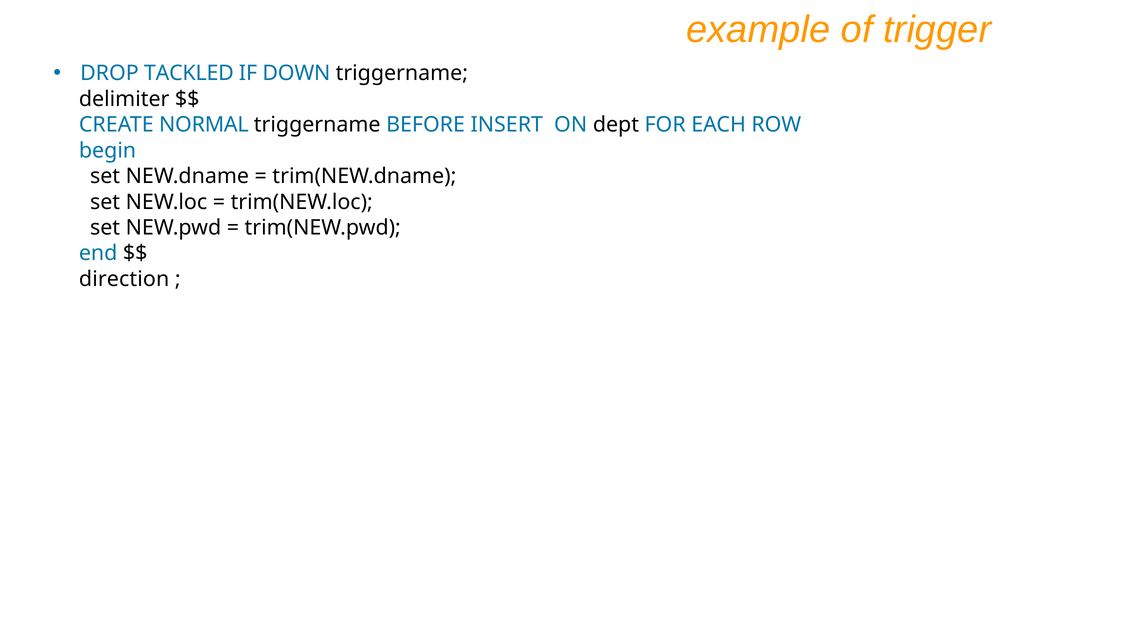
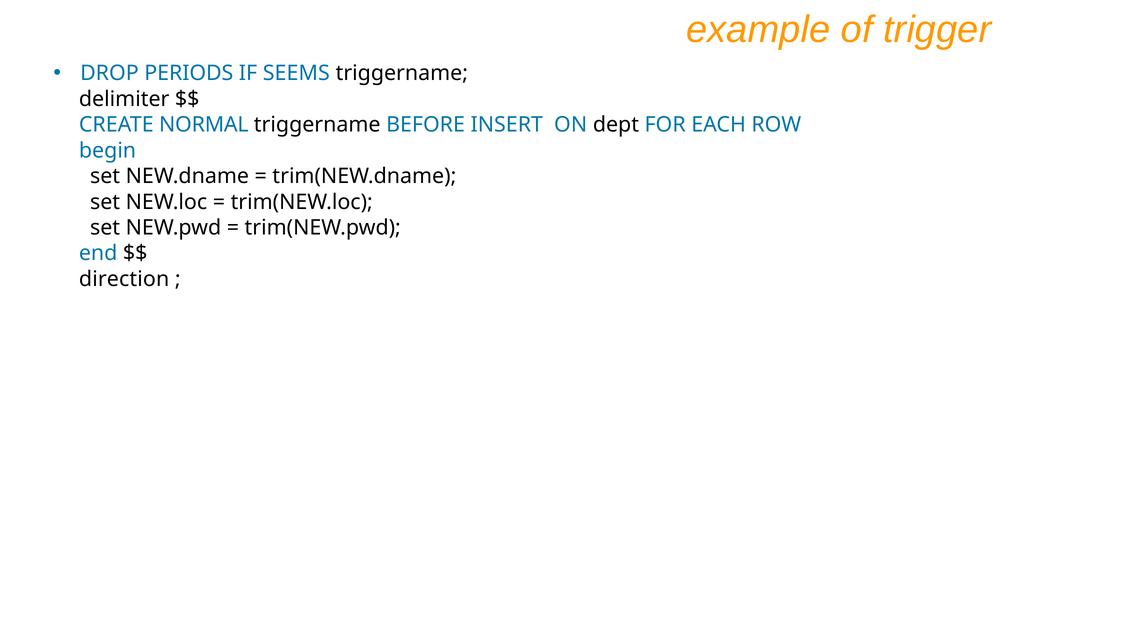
TACKLED: TACKLED -> PERIODS
DOWN: DOWN -> SEEMS
